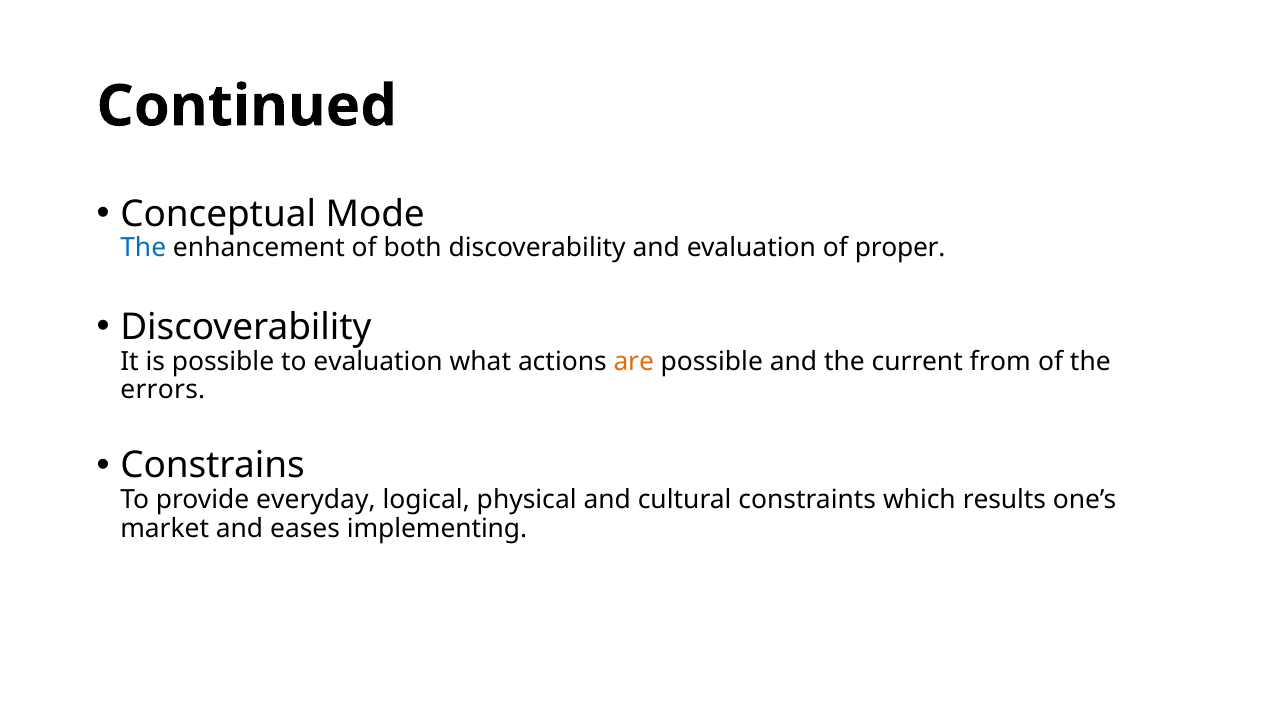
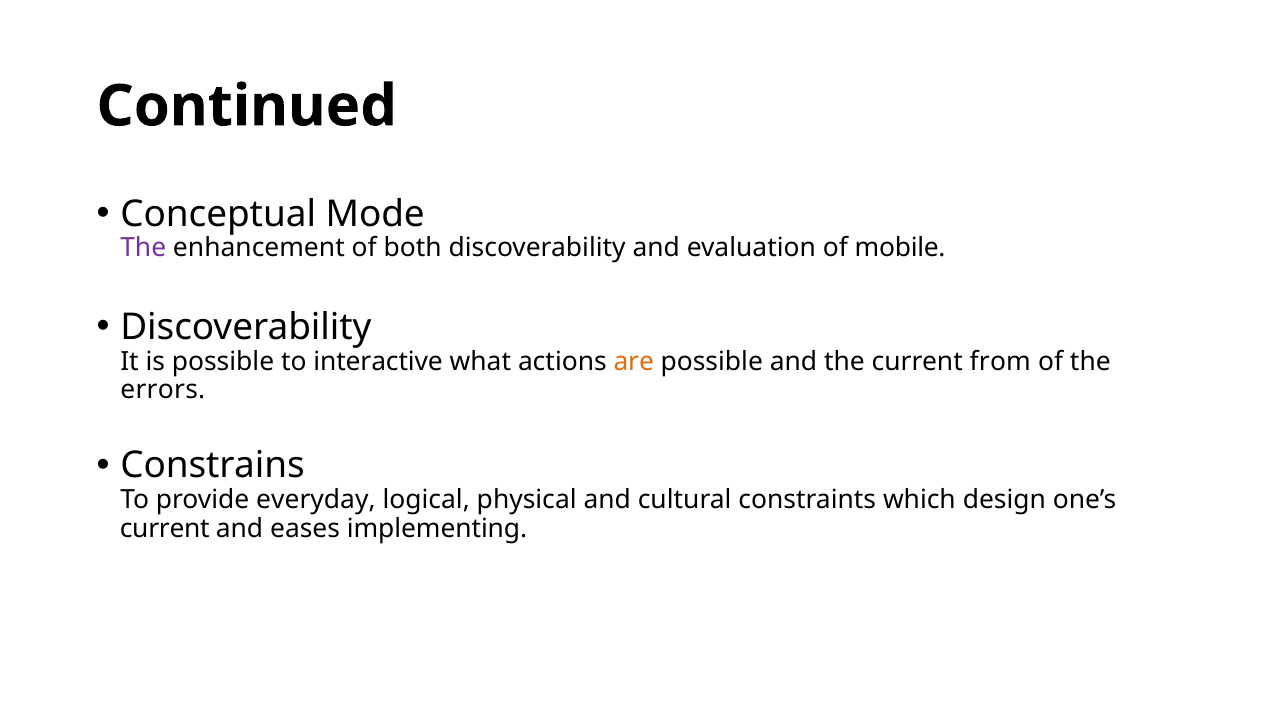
The at (143, 248) colour: blue -> purple
proper: proper -> mobile
to evaluation: evaluation -> interactive
results: results -> design
market at (165, 529): market -> current
